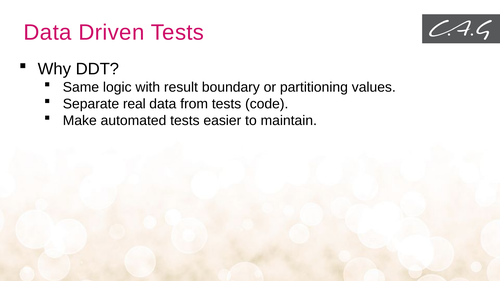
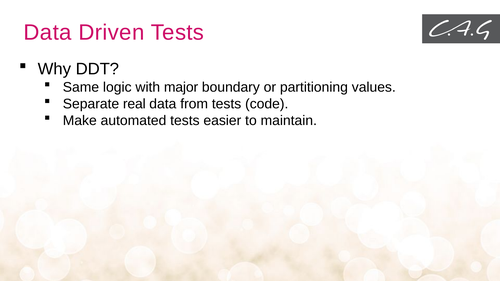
result: result -> major
